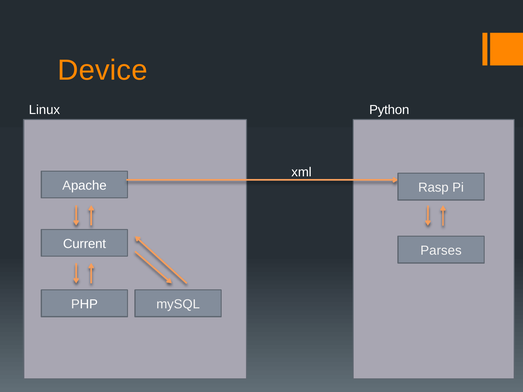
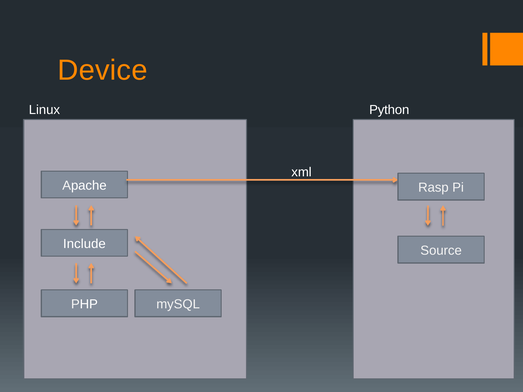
Current: Current -> Include
Parses: Parses -> Source
